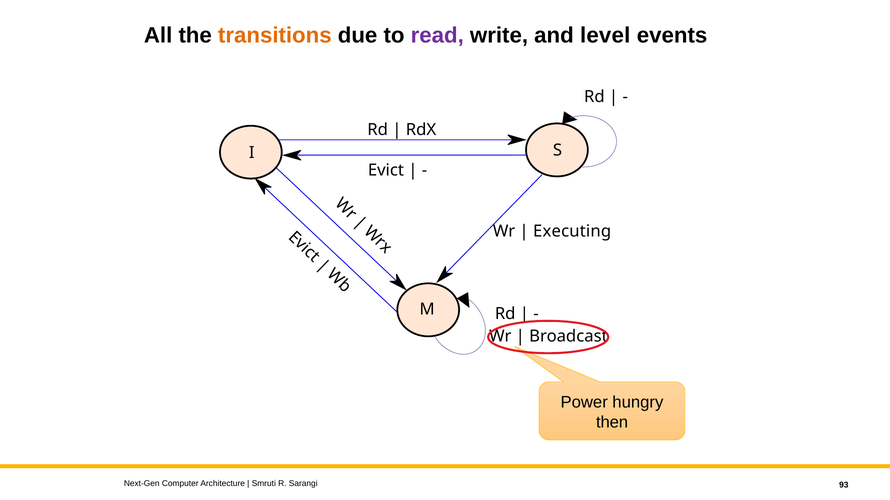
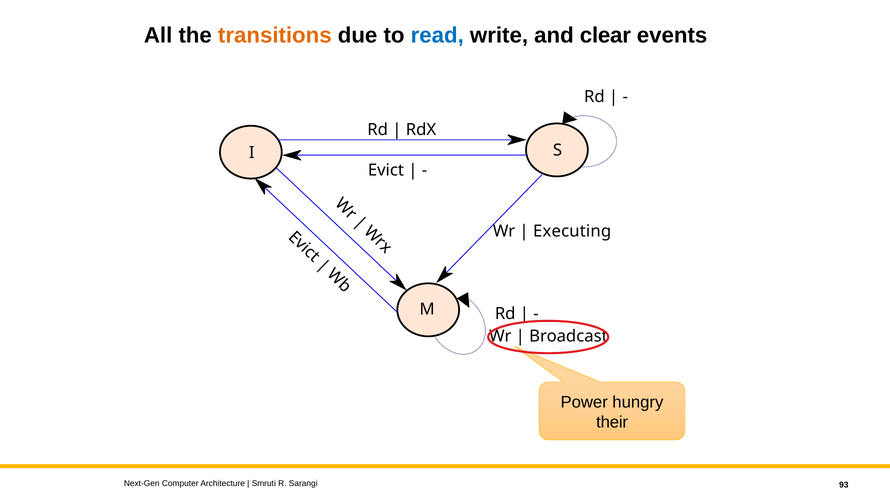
read colour: purple -> blue
level: level -> clear
then: then -> their
